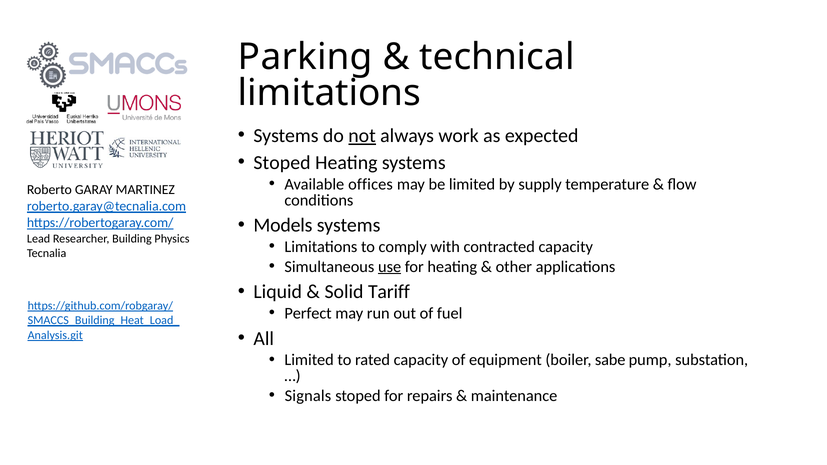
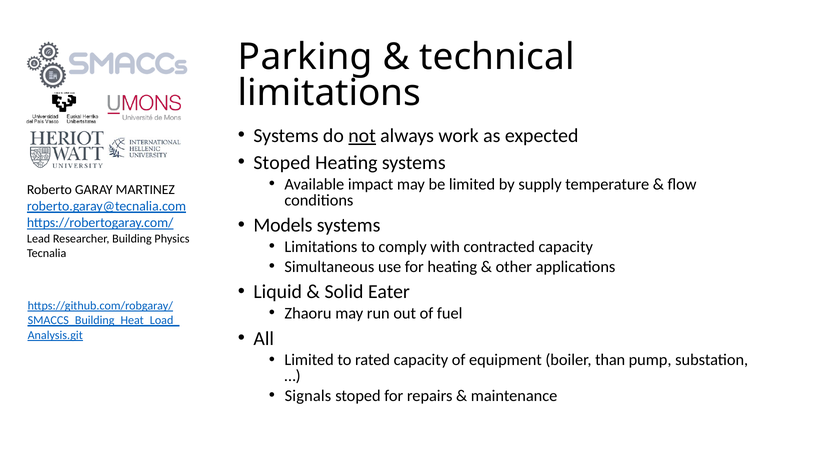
offices: offices -> impact
use underline: present -> none
Tariff: Tariff -> Eater
Perfect: Perfect -> Zhaoru
sabe: sabe -> than
